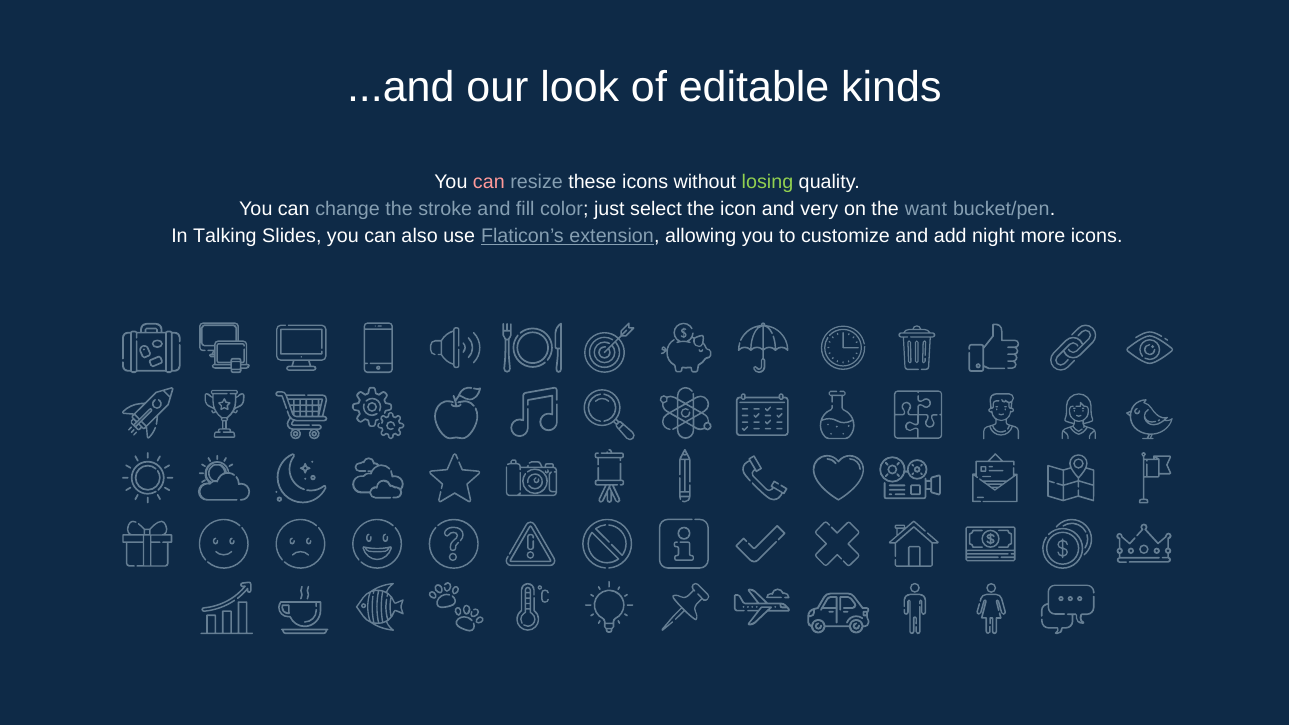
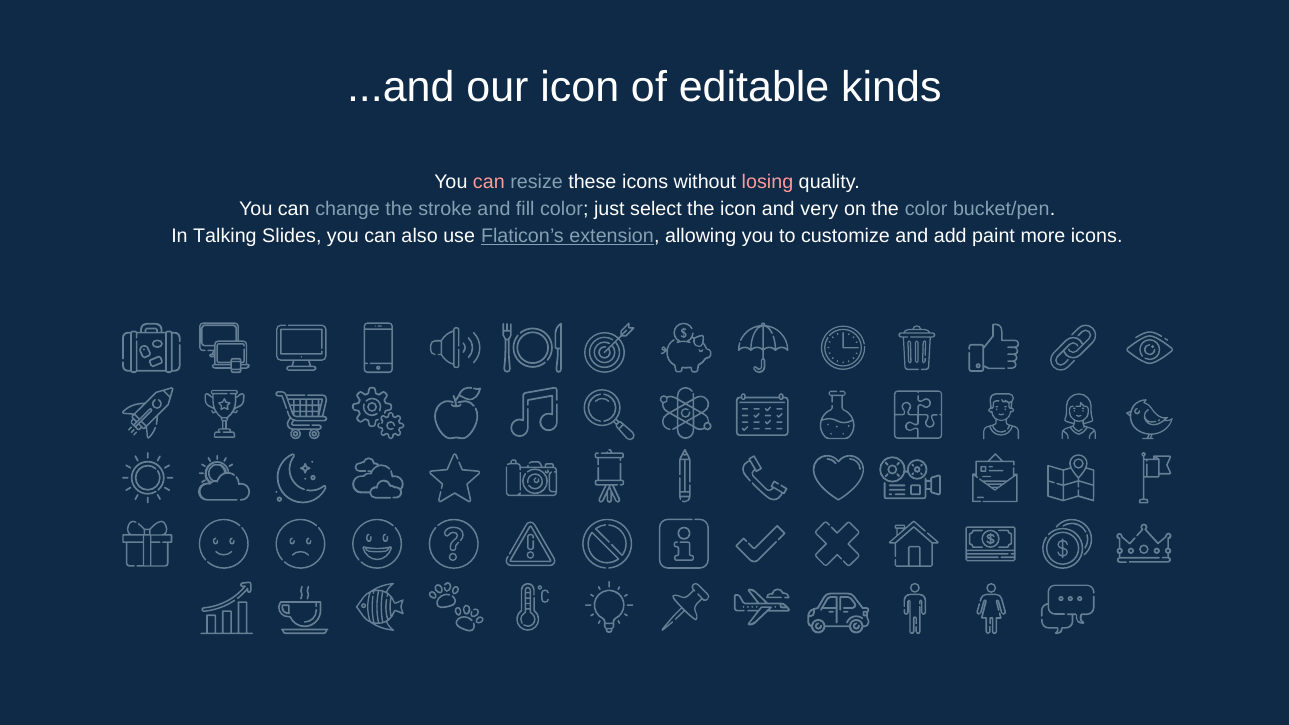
our look: look -> icon
losing colour: light green -> pink
the want: want -> color
night: night -> paint
